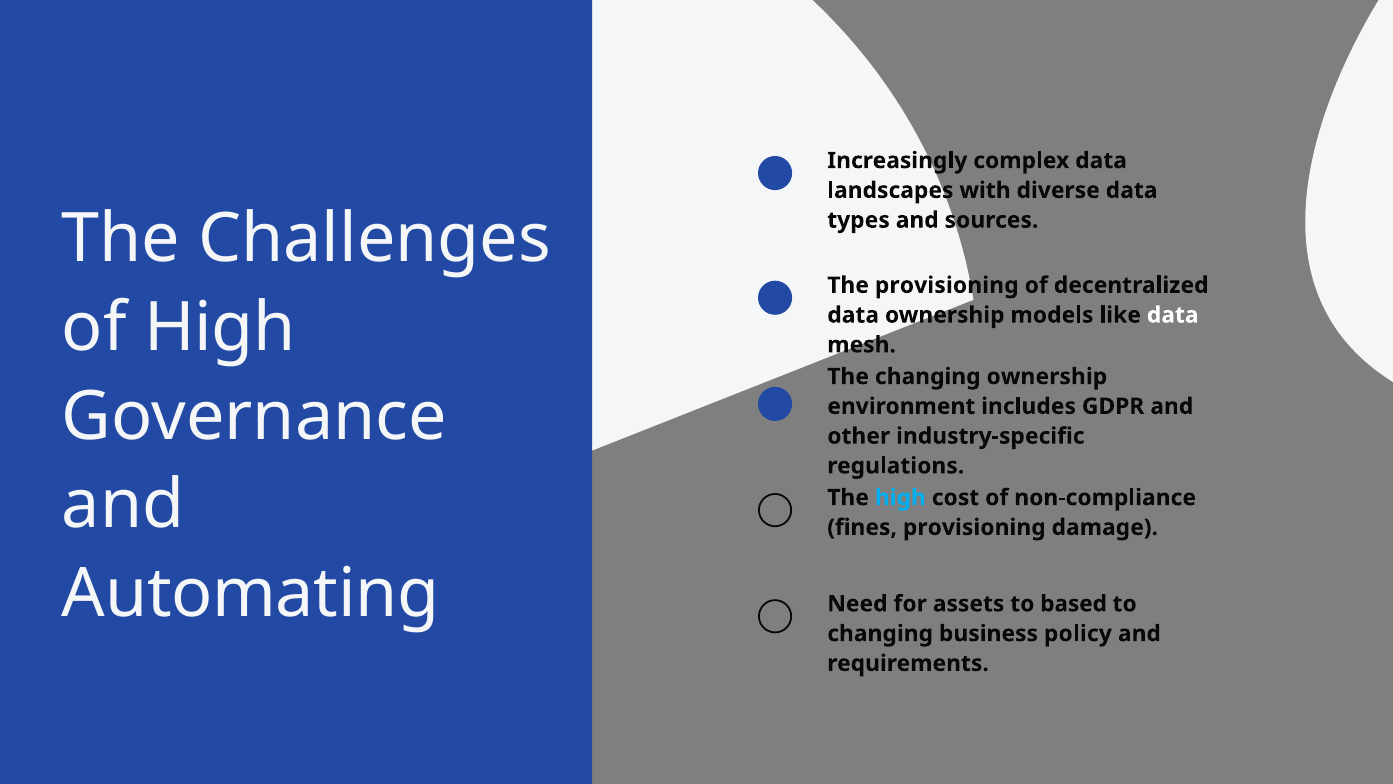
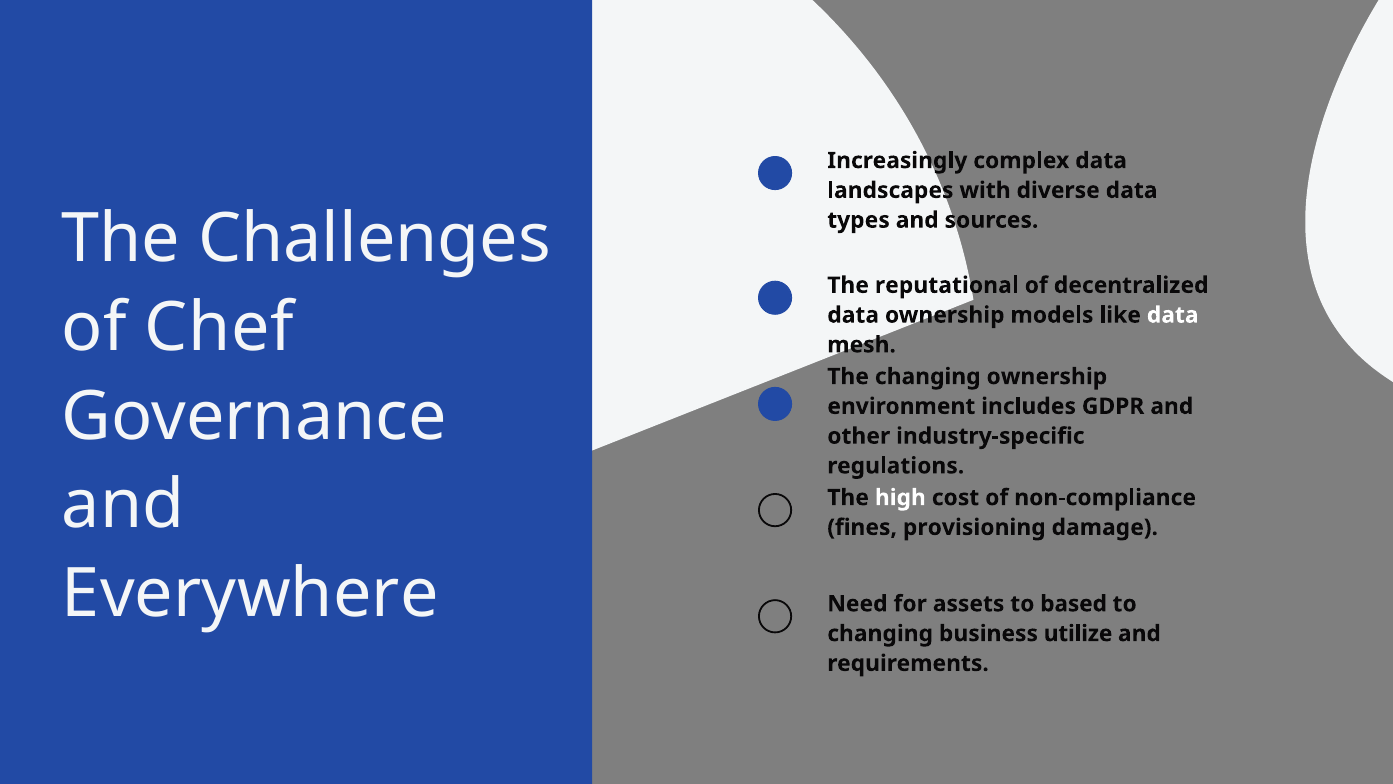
The provisioning: provisioning -> reputational
of High: High -> Chef
high at (900, 497) colour: light blue -> white
Automating: Automating -> Everywhere
policy: policy -> utilize
